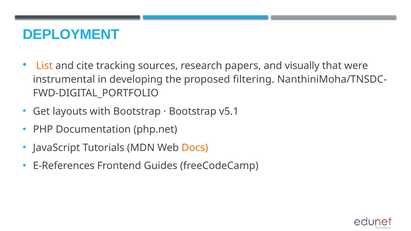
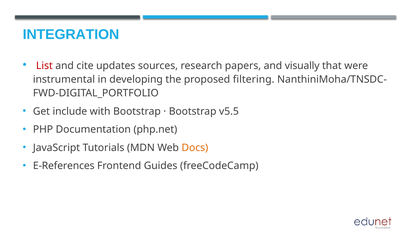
DEPLOYMENT: DEPLOYMENT -> INTEGRATION
List colour: orange -> red
tracking: tracking -> updates
layouts: layouts -> include
v5.1: v5.1 -> v5.5
